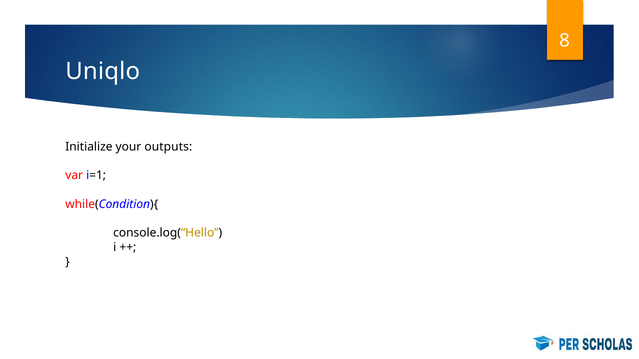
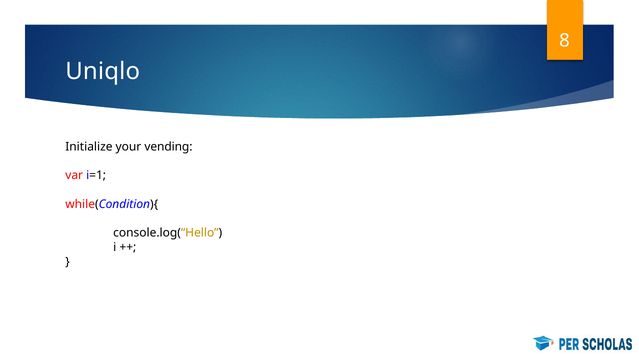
outputs: outputs -> vending
